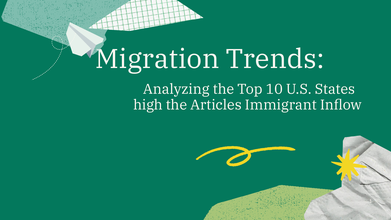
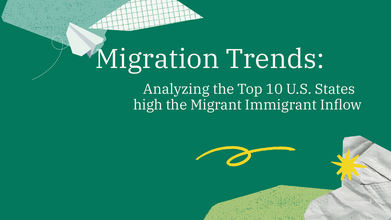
Articles: Articles -> Migrant
